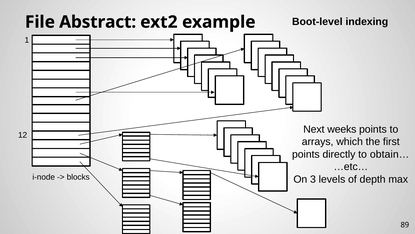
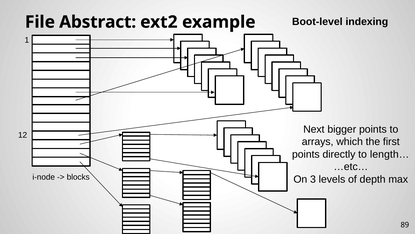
weeks: weeks -> bigger
obtain…: obtain… -> length…
